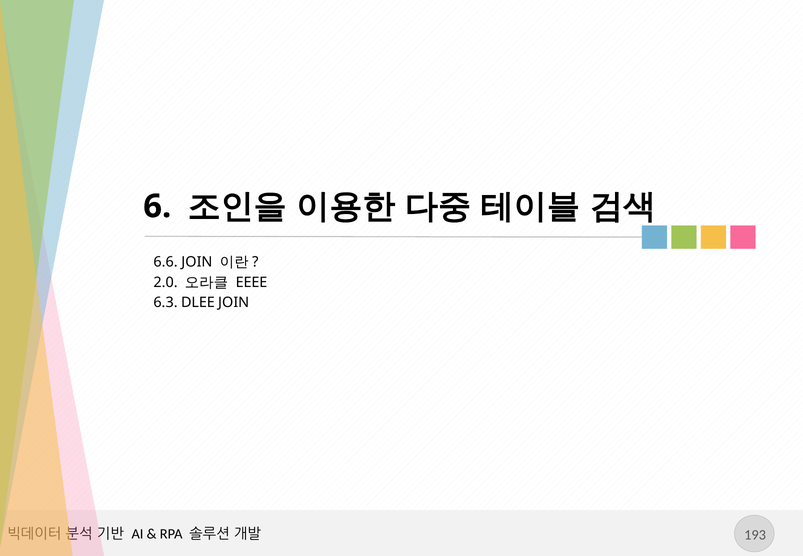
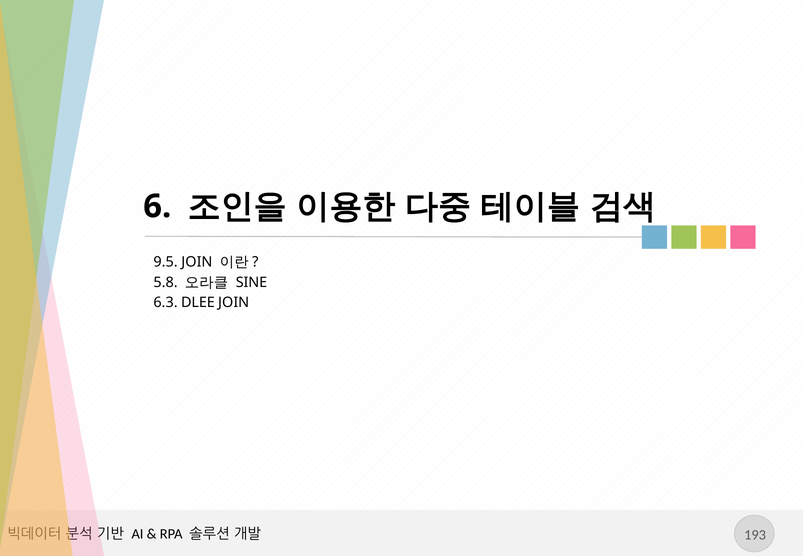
6.6: 6.6 -> 9.5
2.0: 2.0 -> 5.8
EEEE: EEEE -> SINE
